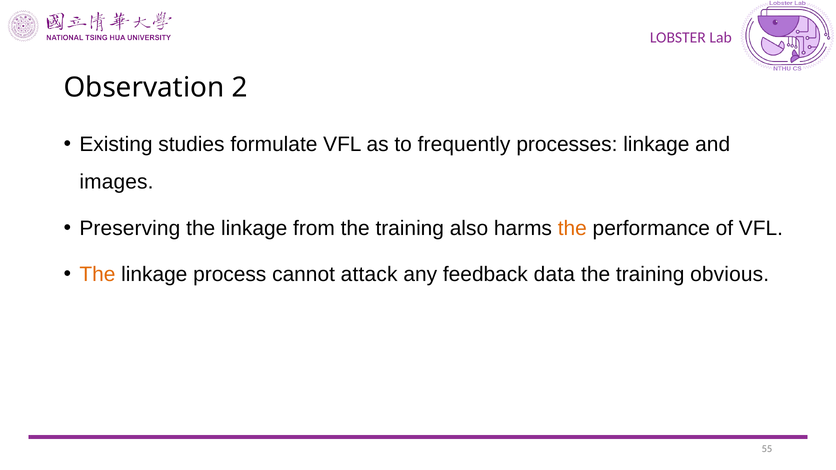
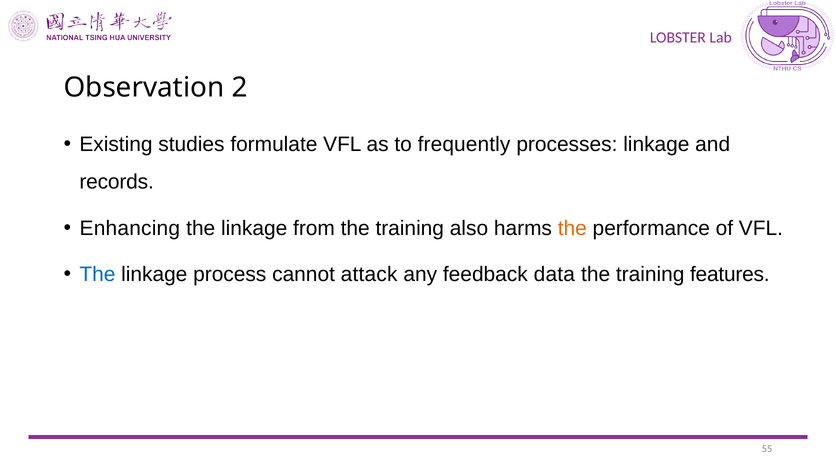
images: images -> records
Preserving: Preserving -> Enhancing
The at (97, 275) colour: orange -> blue
obvious: obvious -> features
